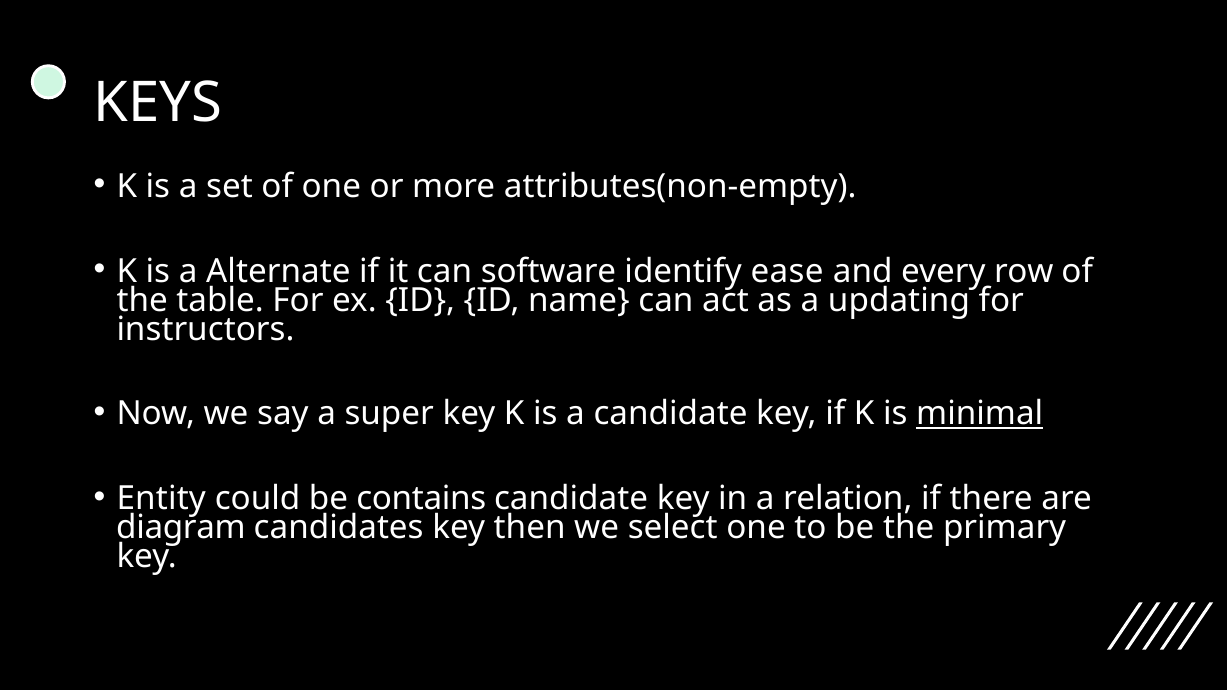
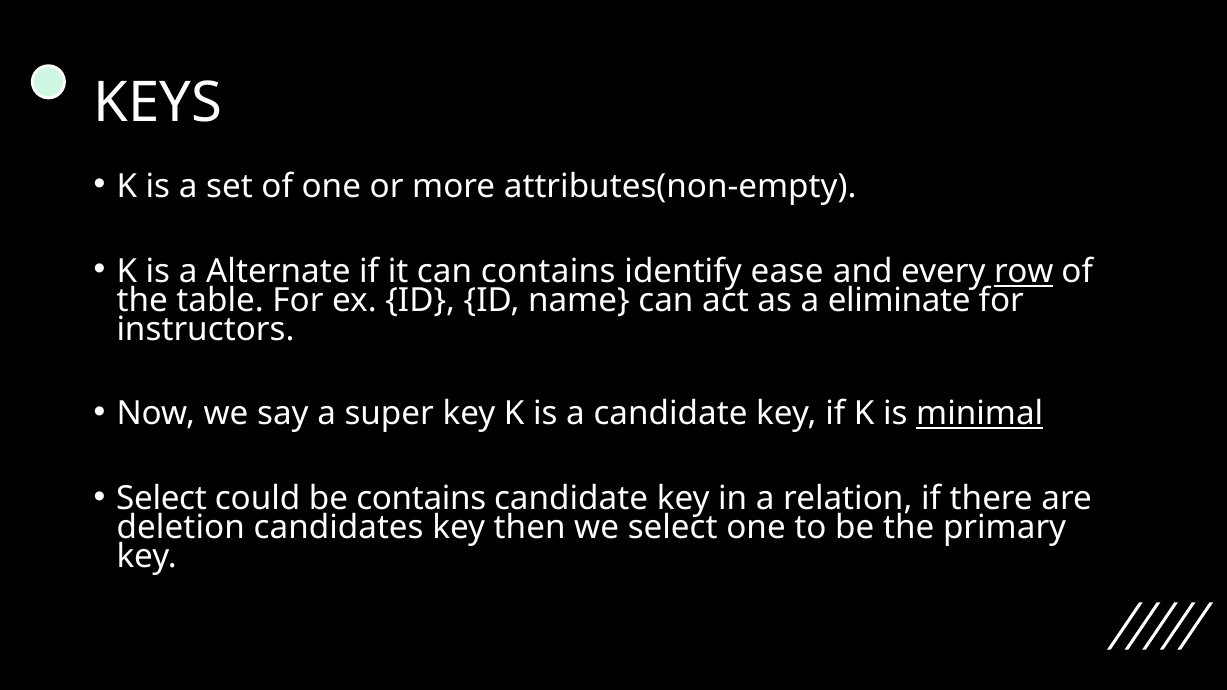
can software: software -> contains
row underline: none -> present
updating: updating -> eliminate
Entity at (161, 499): Entity -> Select
diagram: diagram -> deletion
